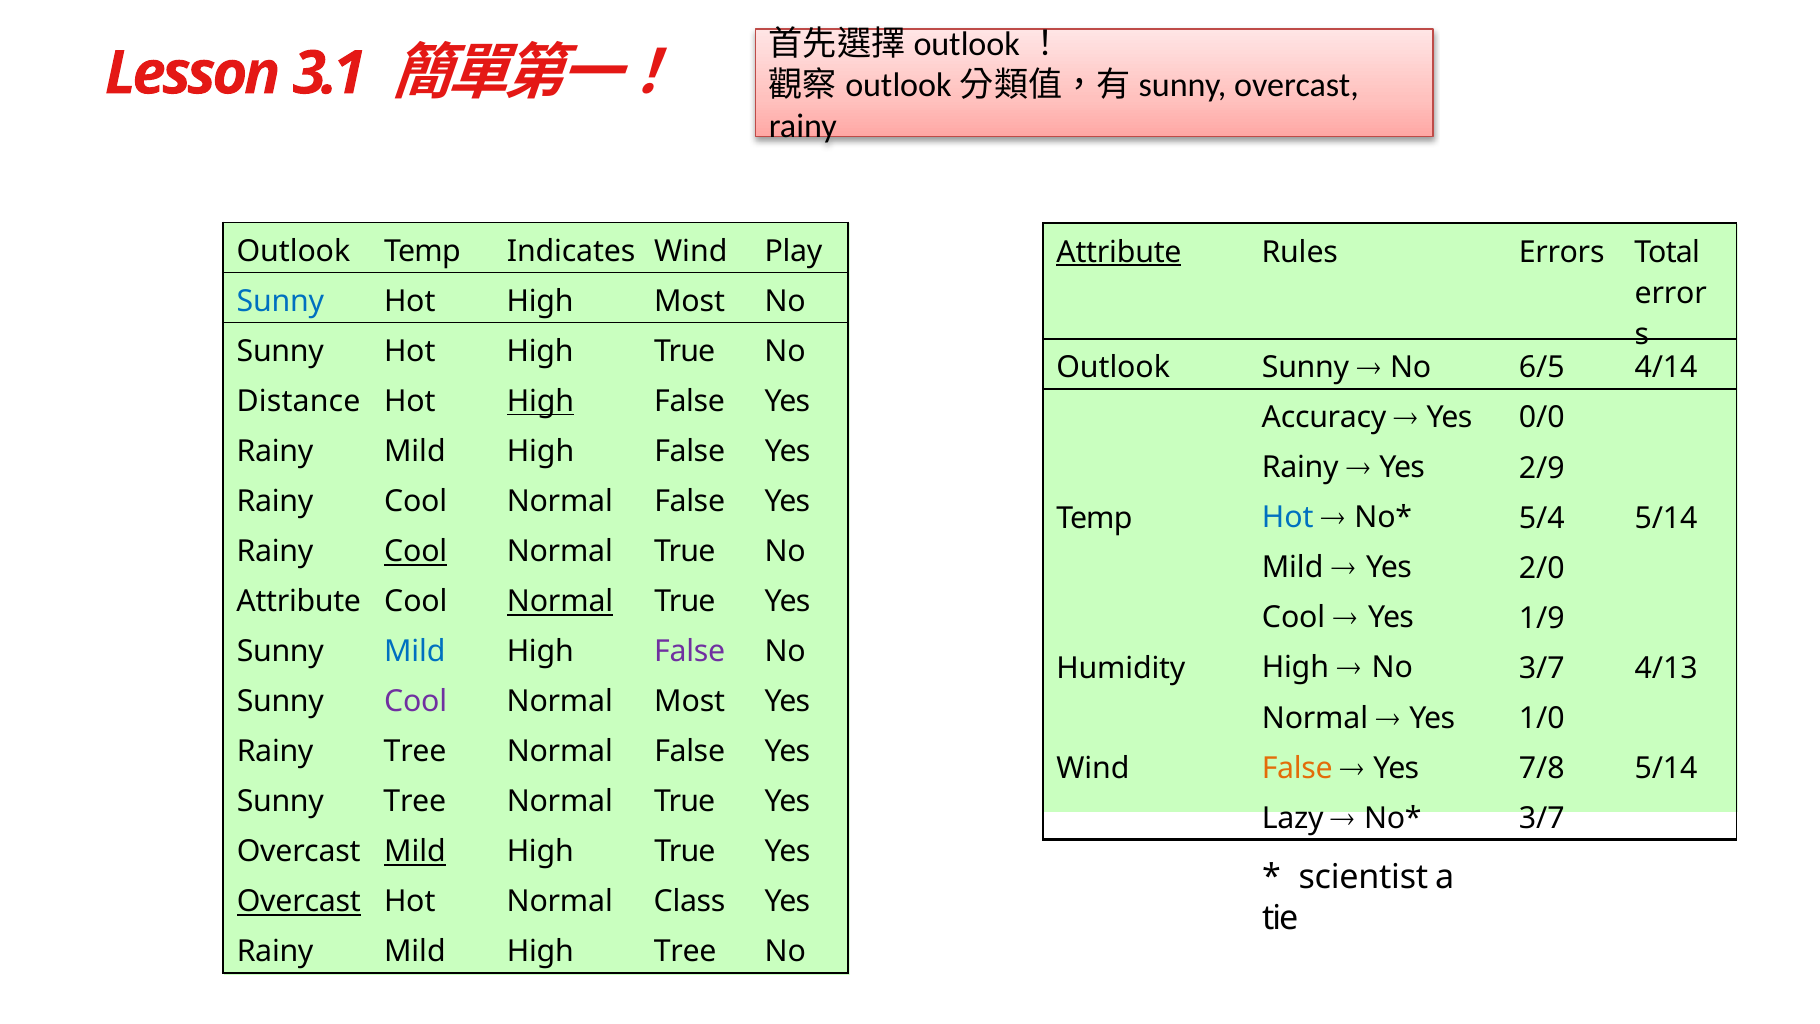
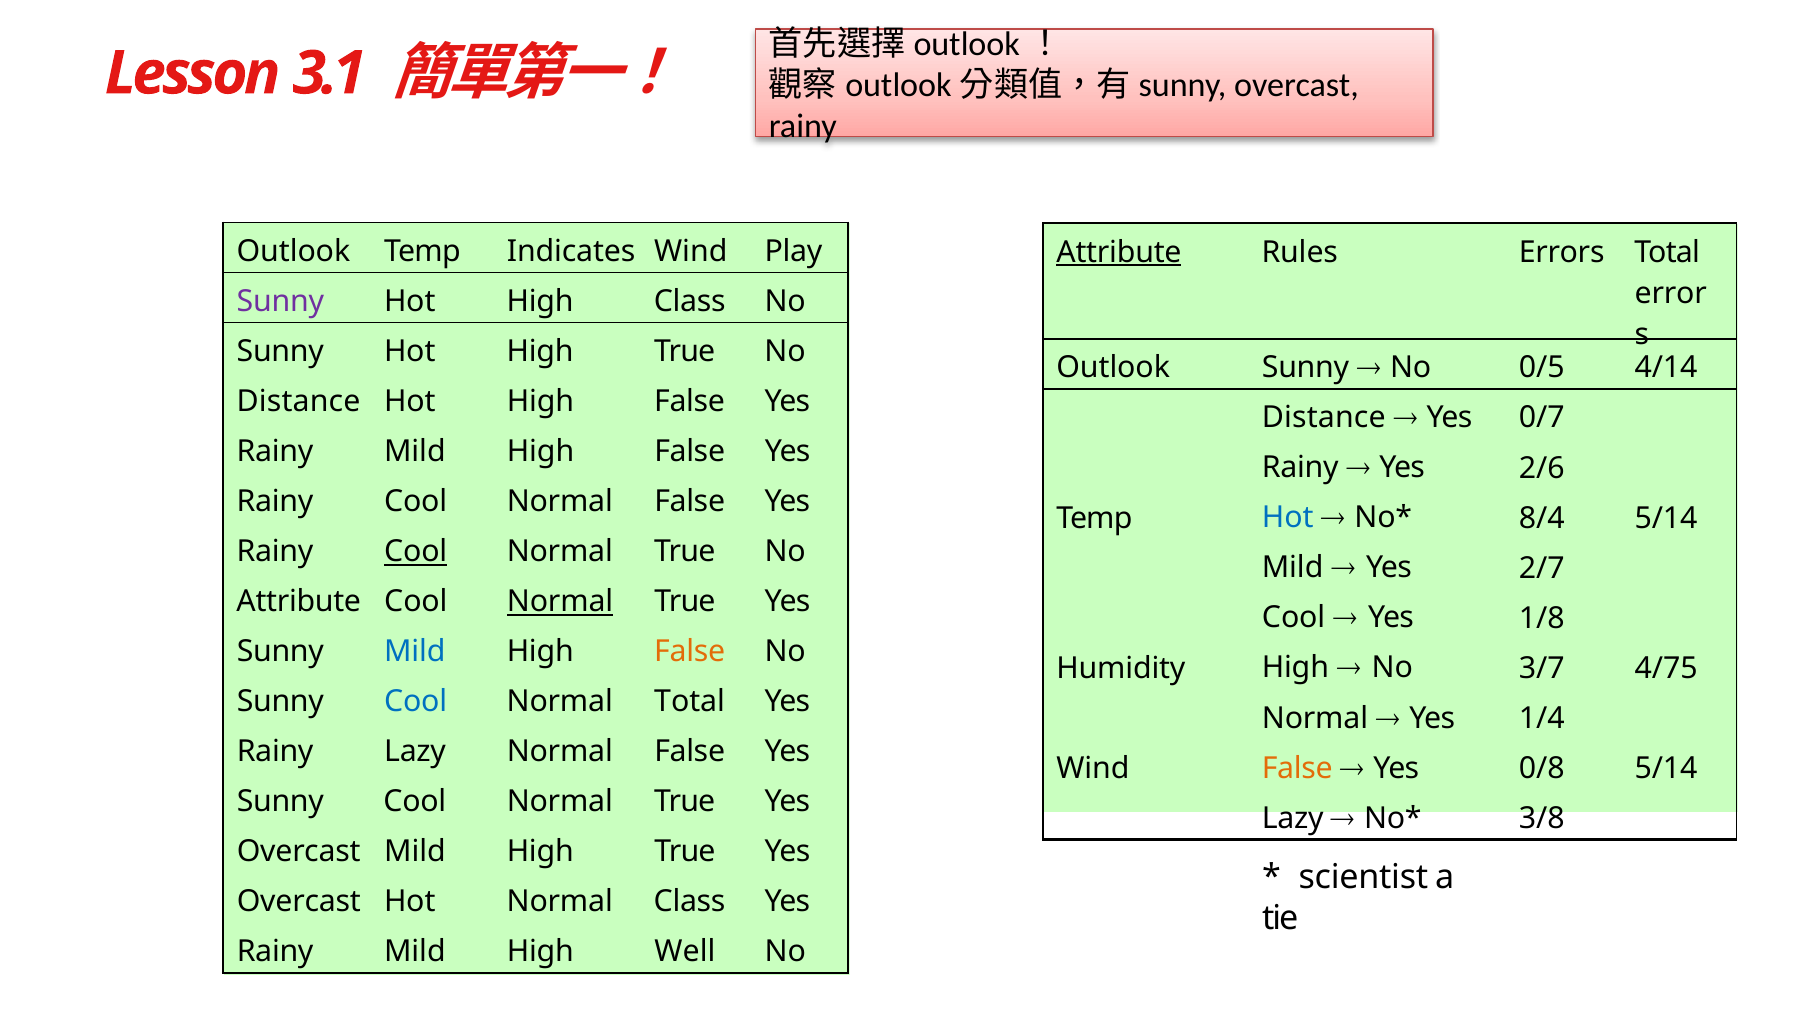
Sunny at (280, 301) colour: blue -> purple
High Most: Most -> Class
6/5: 6/5 -> 0/5
High at (540, 401) underline: present -> none
Accuracy at (1324, 418): Accuracy -> Distance
0/0: 0/0 -> 0/7
2/9: 2/9 -> 2/6
5/4: 5/4 -> 8/4
2/0: 2/0 -> 2/7
1/9: 1/9 -> 1/8
False at (690, 651) colour: purple -> orange
4/13: 4/13 -> 4/75
Cool at (416, 702) colour: purple -> blue
Normal Most: Most -> Total
1/0: 1/0 -> 1/4
Rainy Tree: Tree -> Lazy
7/8: 7/8 -> 0/8
Tree at (415, 802): Tree -> Cool
3/7 at (1542, 818): 3/7 -> 3/8
Mild at (415, 852) underline: present -> none
Overcast at (299, 902) underline: present -> none
High Tree: Tree -> Well
